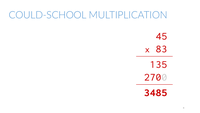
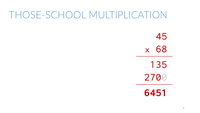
COULD-SCHOOL: COULD-SCHOOL -> THOSE-SCHOOL
83: 83 -> 68
3485: 3485 -> 6451
